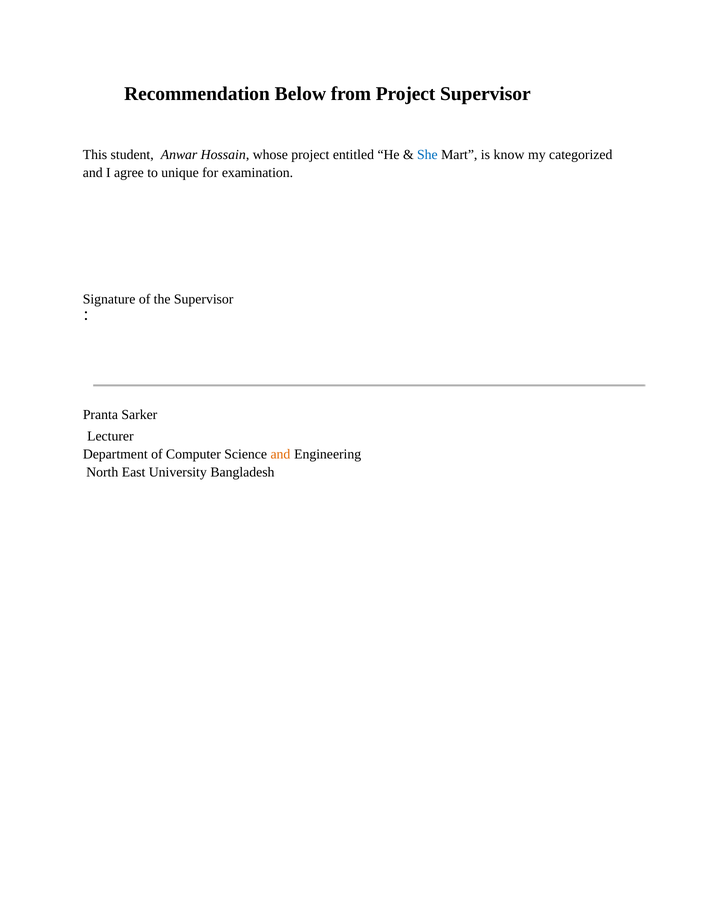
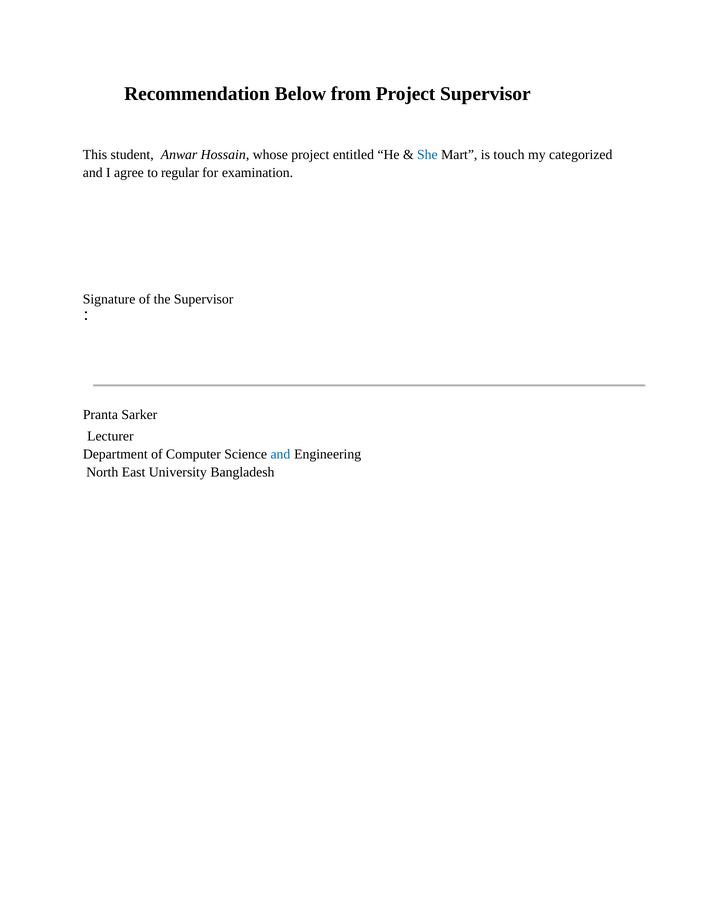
know: know -> touch
unique: unique -> regular
and at (280, 454) colour: orange -> blue
